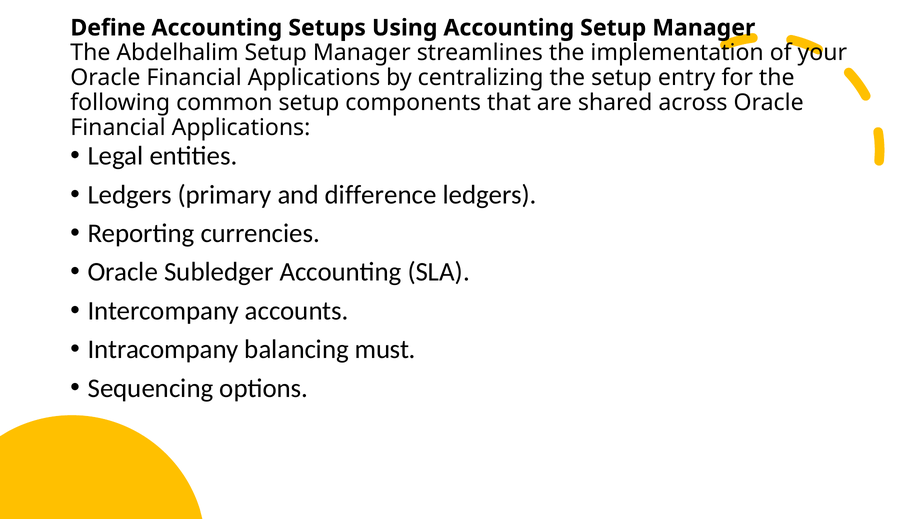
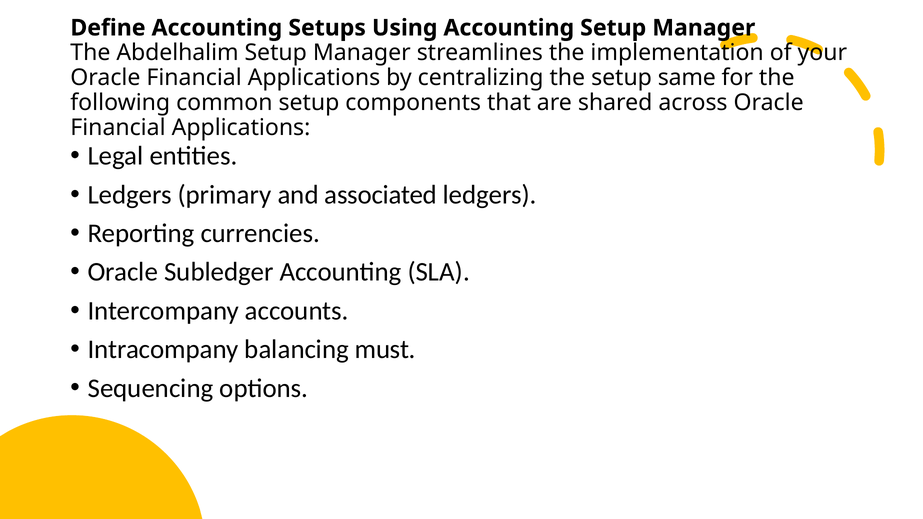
entry: entry -> same
difference: difference -> associated
